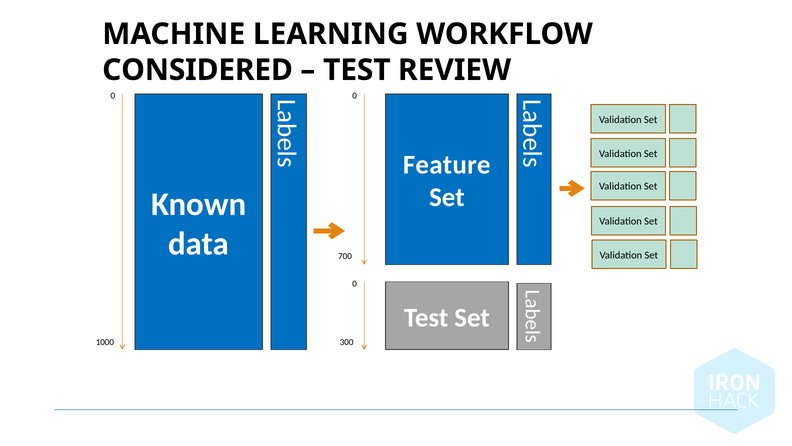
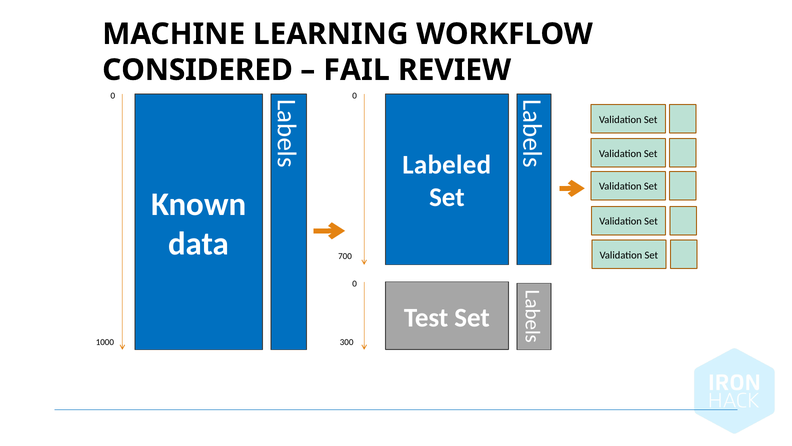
TEST at (357, 70): TEST -> FAIL
Feature: Feature -> Labeled
